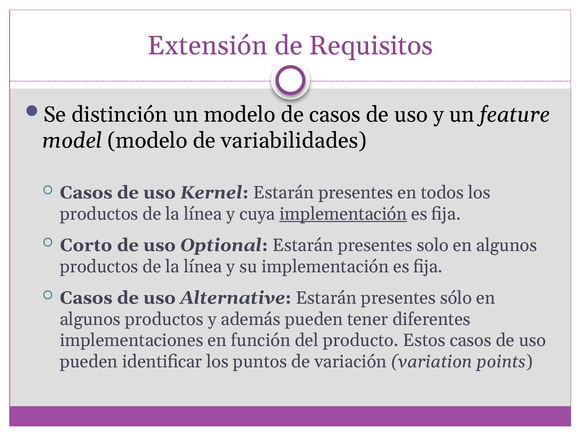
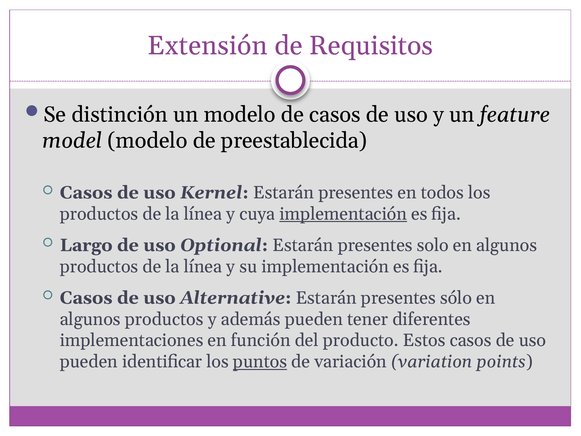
variabilidades: variabilidades -> preestablecida
Corto: Corto -> Largo
puntos underline: none -> present
